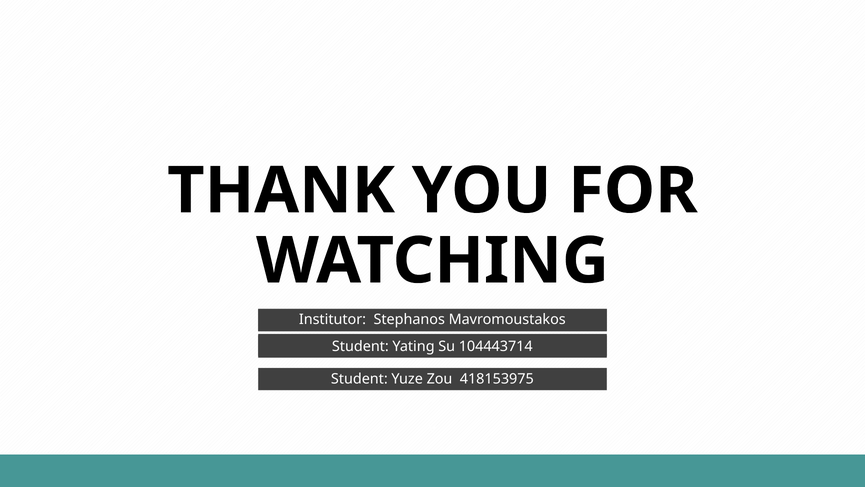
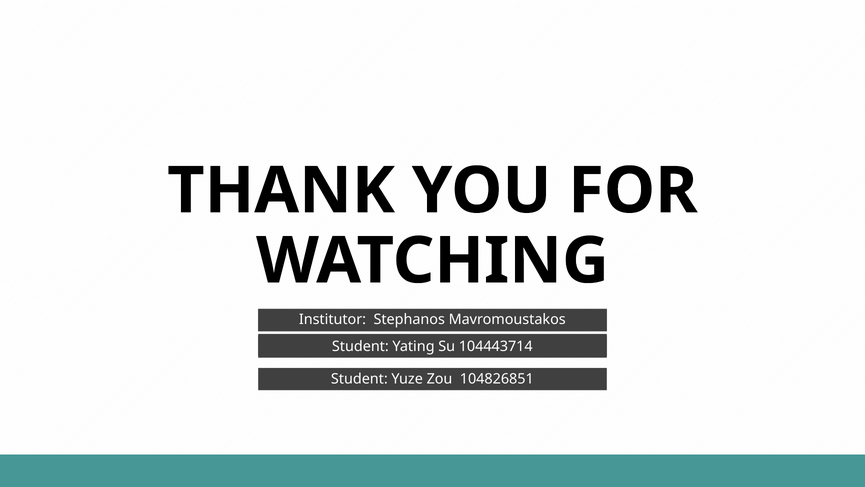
418153975: 418153975 -> 104826851
